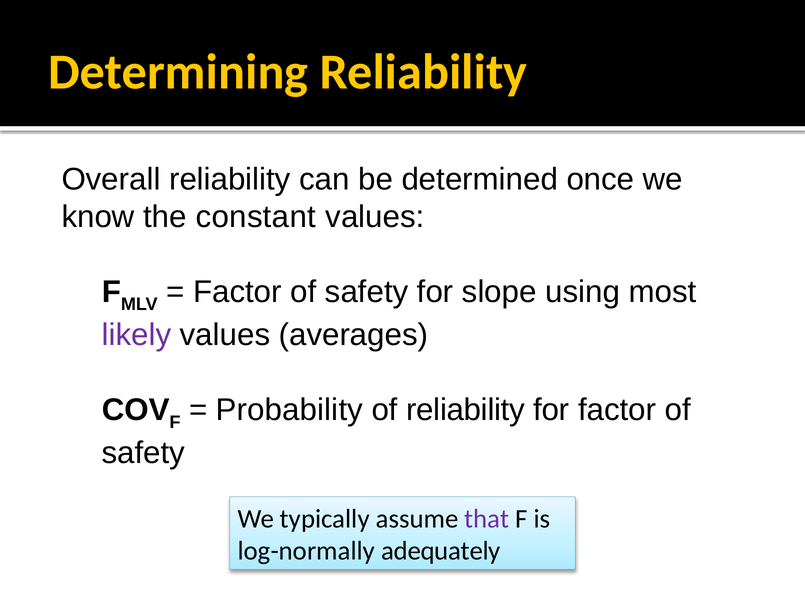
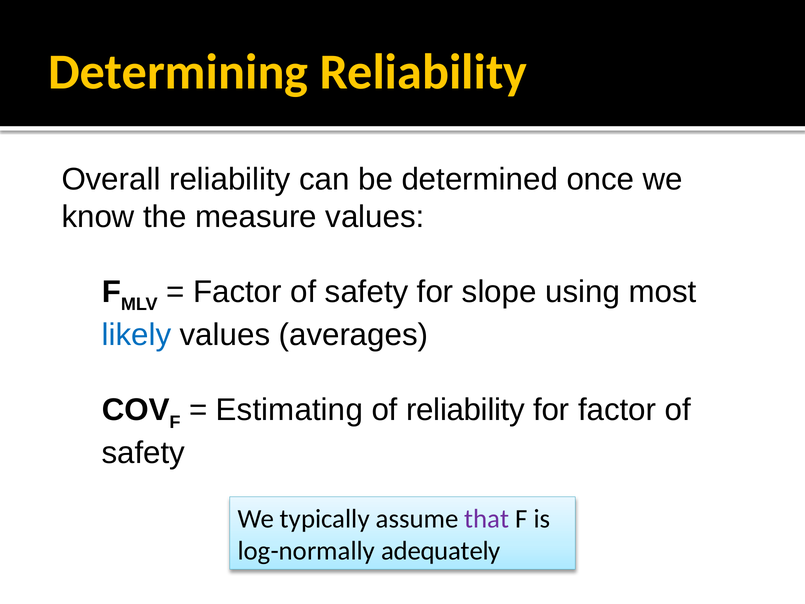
constant: constant -> measure
likely colour: purple -> blue
Probability: Probability -> Estimating
